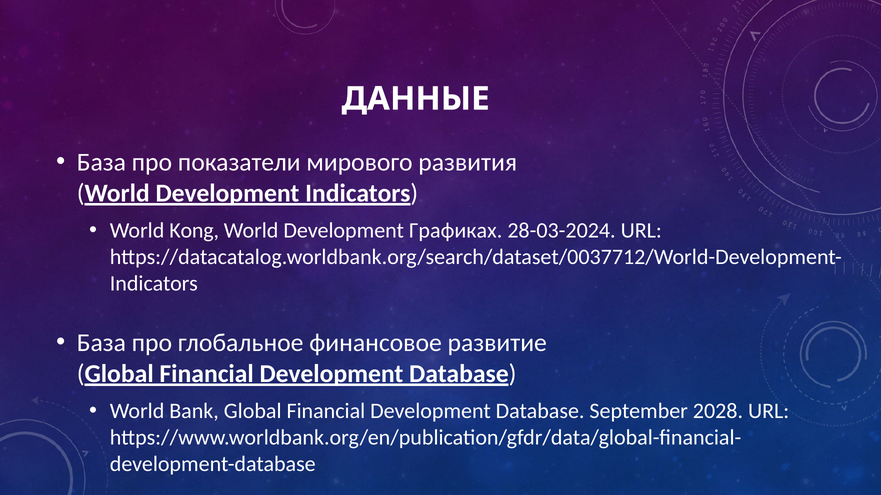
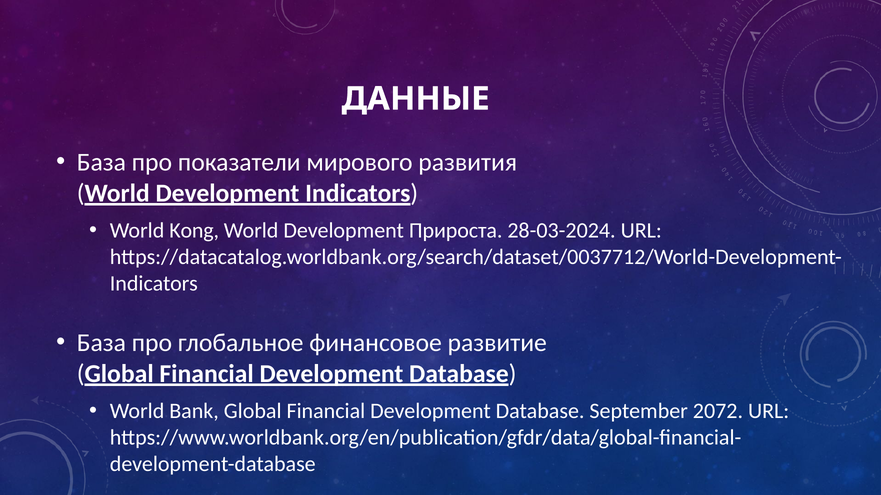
Графиках: Графиках -> Прироста
2028: 2028 -> 2072
